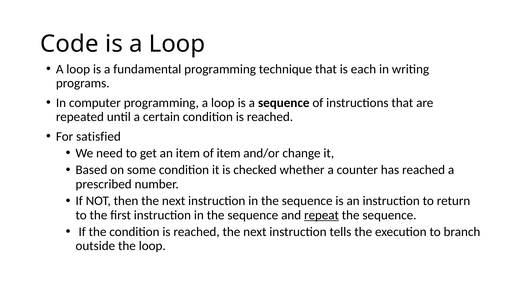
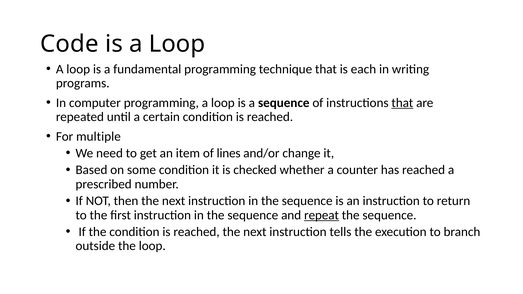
that at (402, 103) underline: none -> present
satisfied: satisfied -> multiple
of item: item -> lines
